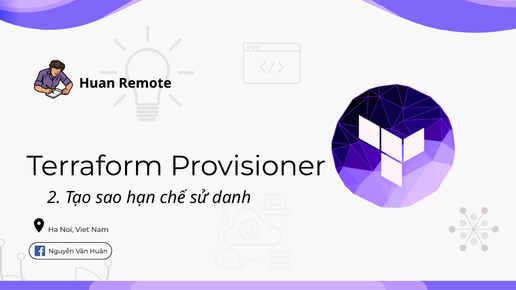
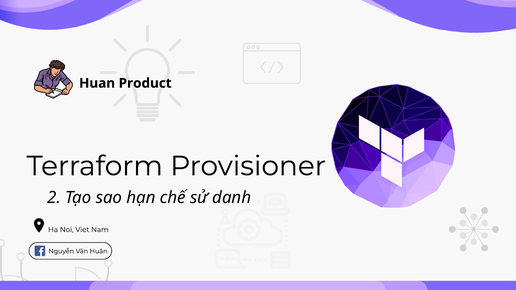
Remote: Remote -> Product
